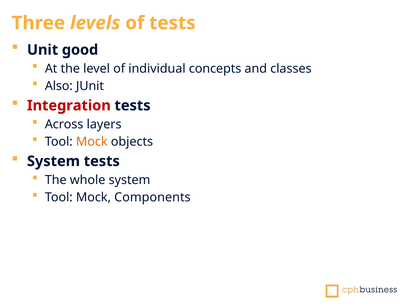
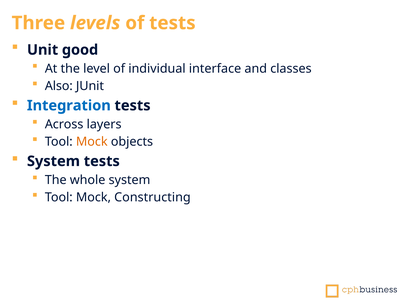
concepts: concepts -> interface
Integration colour: red -> blue
Components: Components -> Constructing
